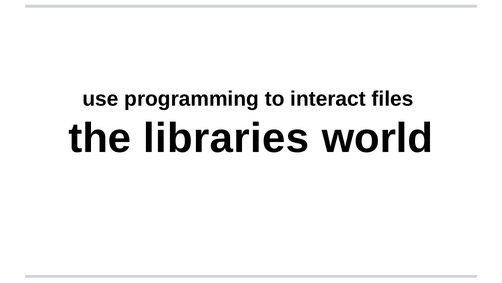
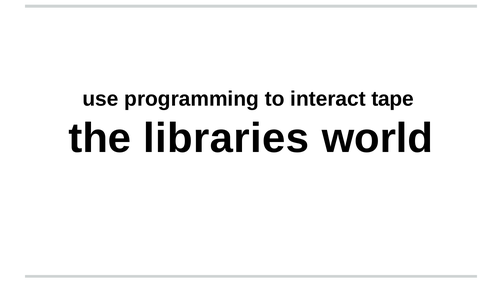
files: files -> tape
